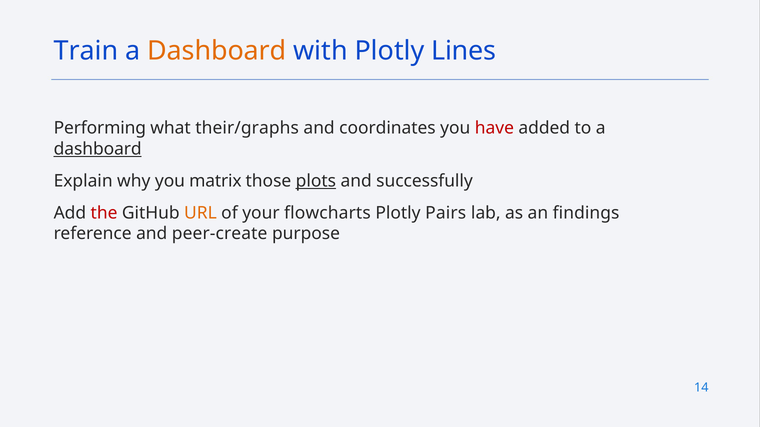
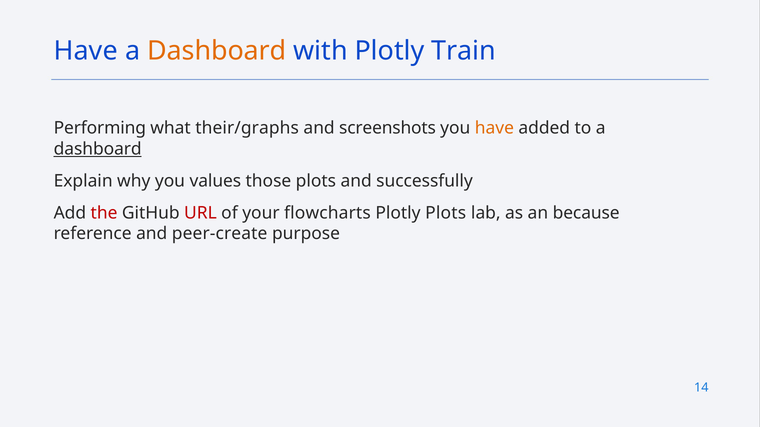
Train at (86, 51): Train -> Have
Lines: Lines -> Train
coordinates: coordinates -> screenshots
have at (494, 128) colour: red -> orange
matrix: matrix -> values
plots at (316, 181) underline: present -> none
URL colour: orange -> red
Plotly Pairs: Pairs -> Plots
findings: findings -> because
